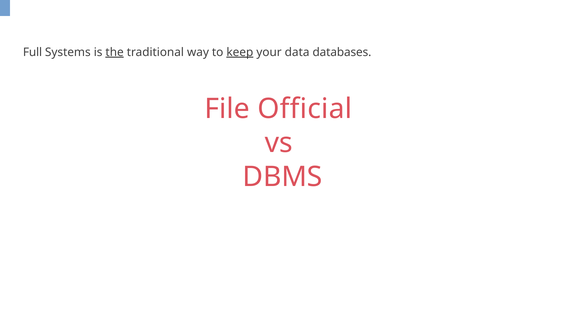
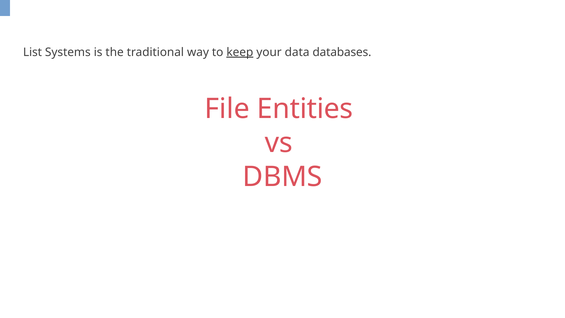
Full: Full -> List
the underline: present -> none
Official: Official -> Entities
